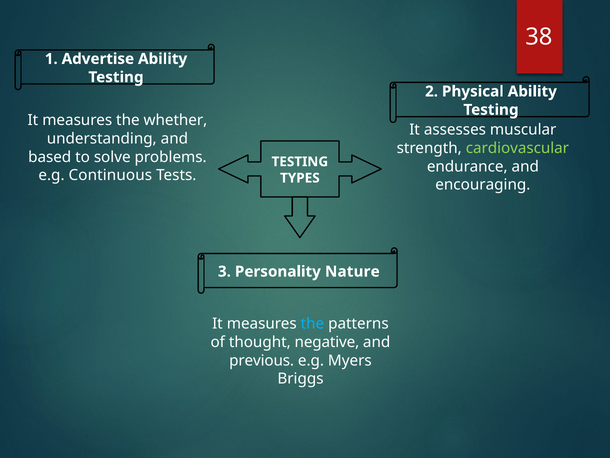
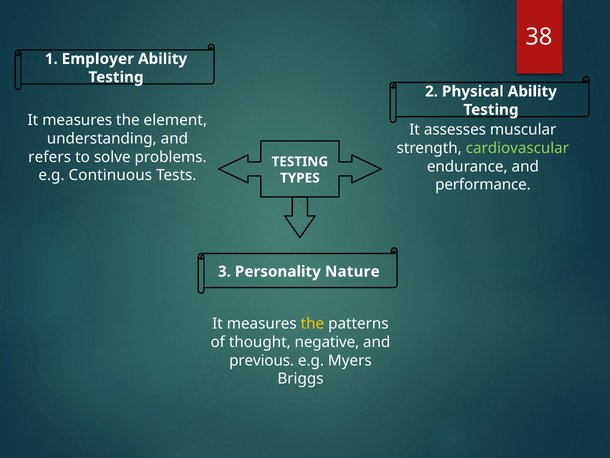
Advertise: Advertise -> Employer
whether: whether -> element
based: based -> refers
encouraging: encouraging -> performance
the at (312, 324) colour: light blue -> yellow
